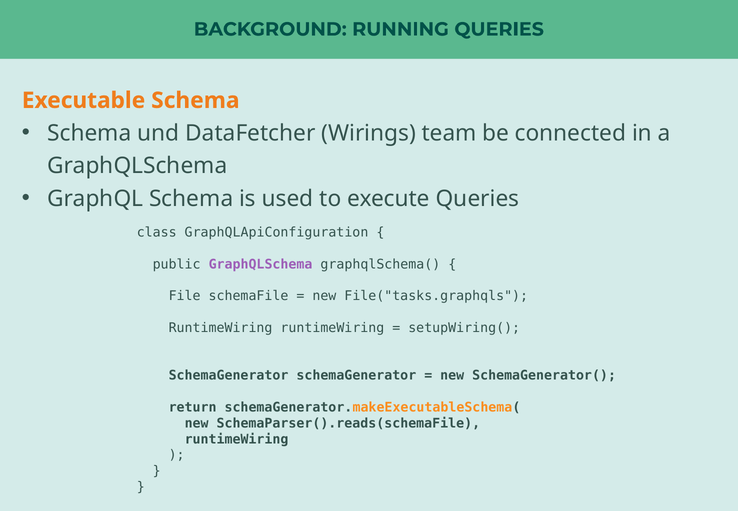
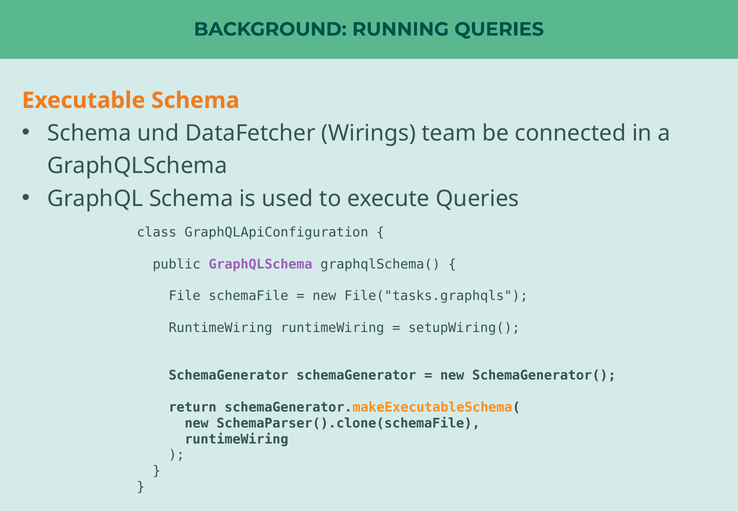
SchemaParser().reads(schemaFile: SchemaParser().reads(schemaFile -> SchemaParser().clone(schemaFile
